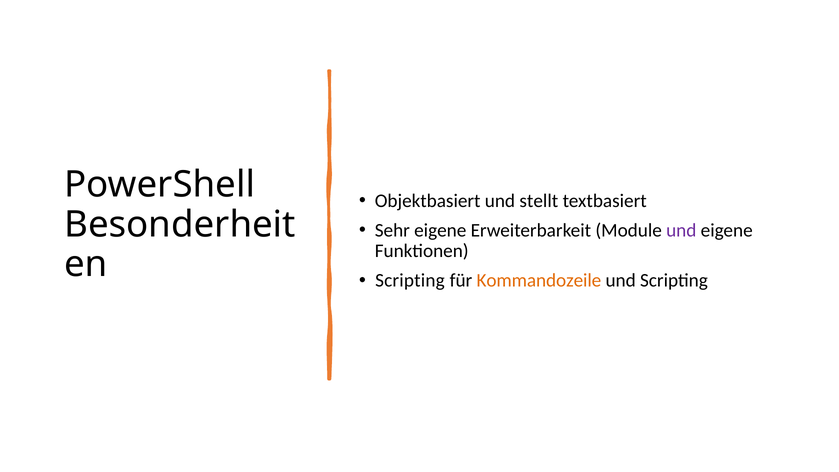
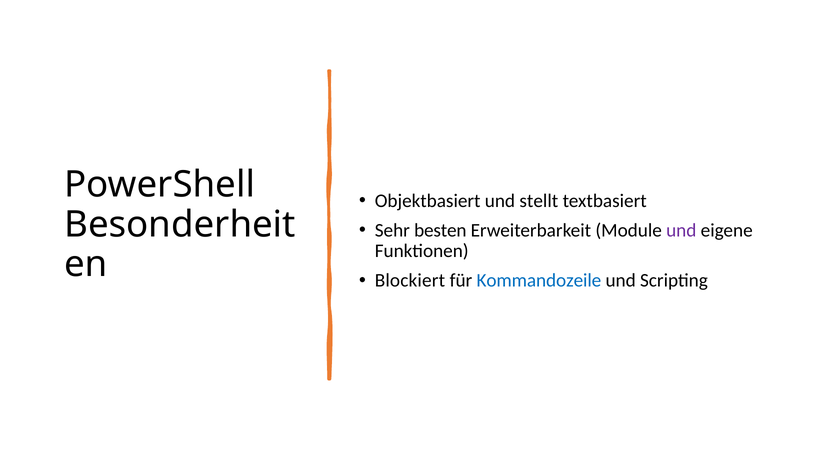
Sehr eigene: eigene -> besten
Scripting at (410, 281): Scripting -> Blockiert
Kommandozeile colour: orange -> blue
